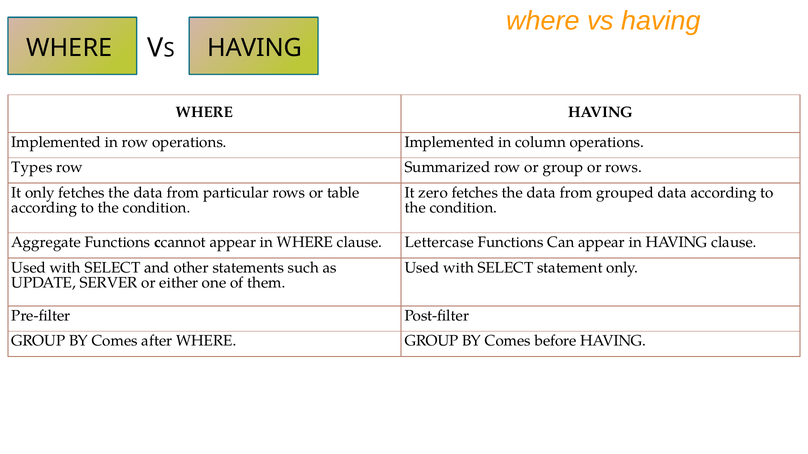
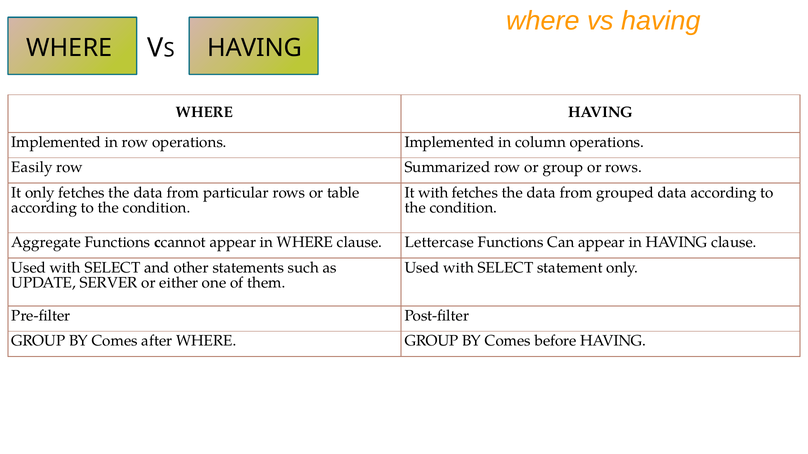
Types: Types -> Easily
It zero: zero -> with
